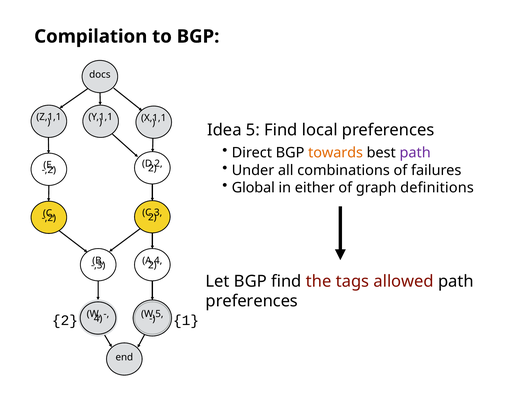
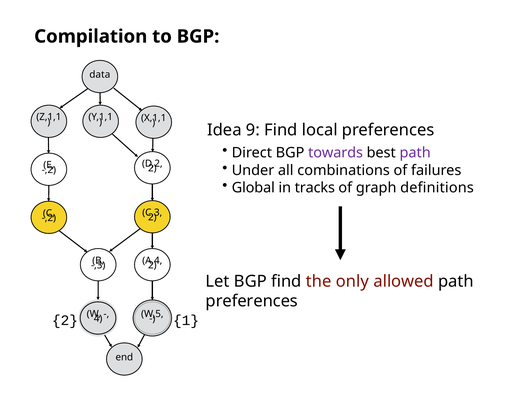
docs: docs -> data
5: 5 -> 9
towards colour: orange -> purple
either: either -> tracks
tags: tags -> only
